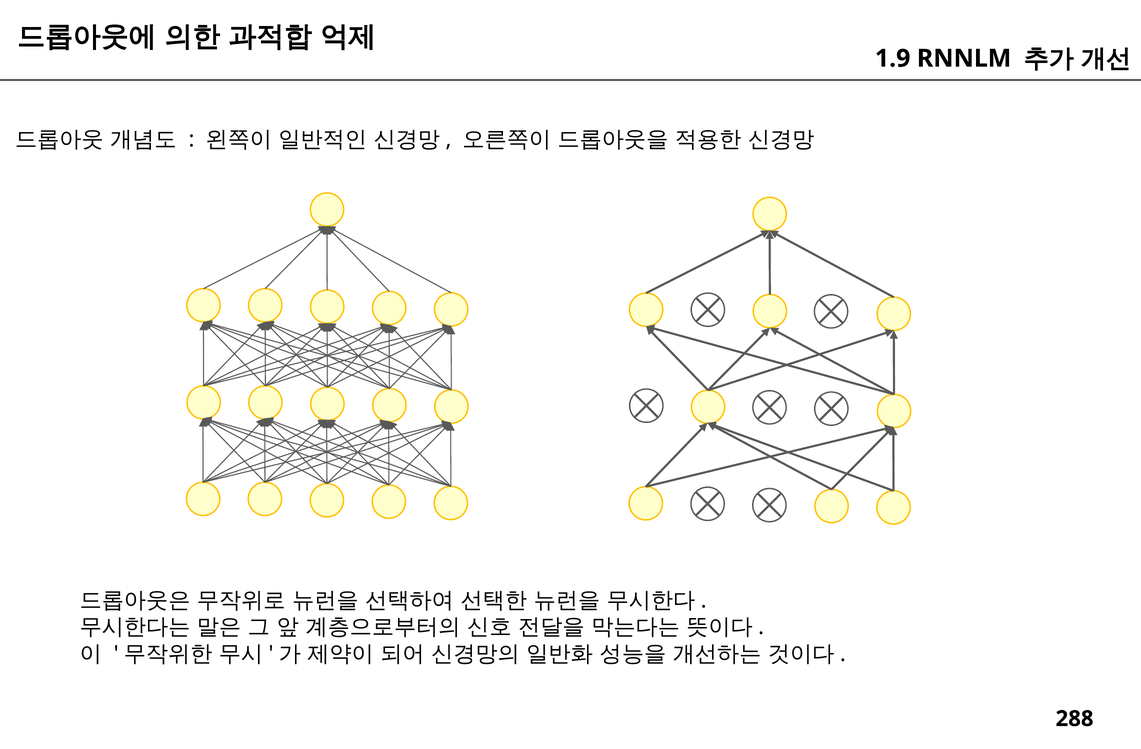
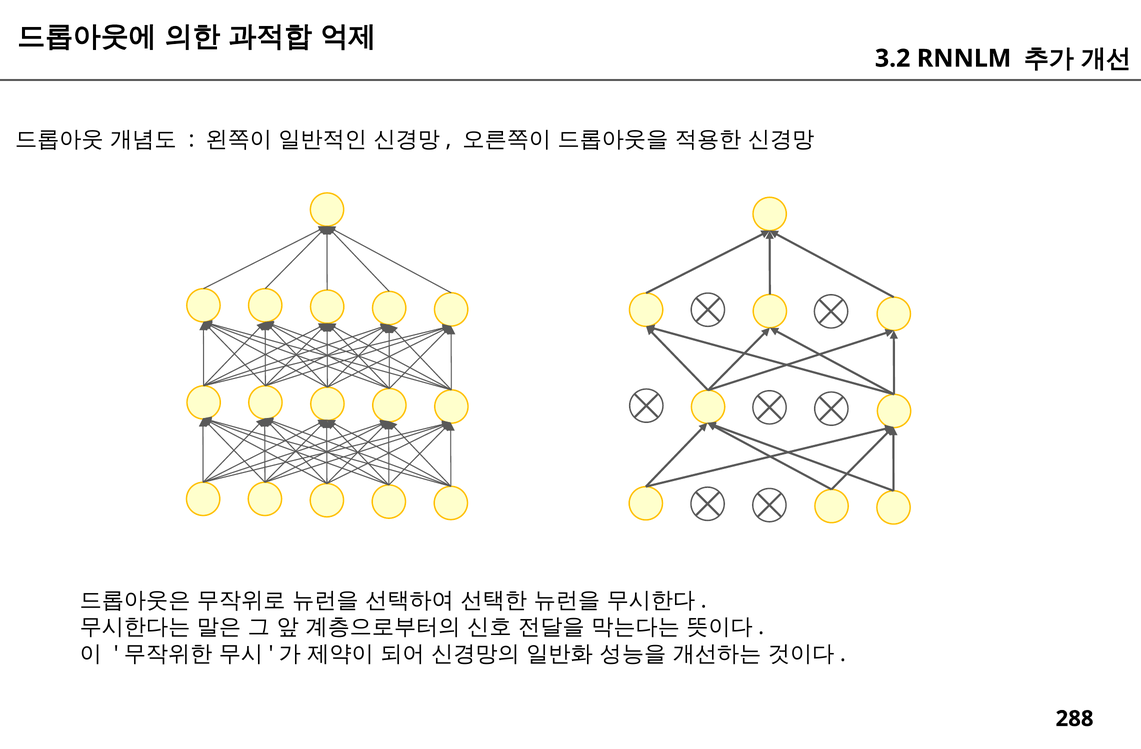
1.9: 1.9 -> 3.2
